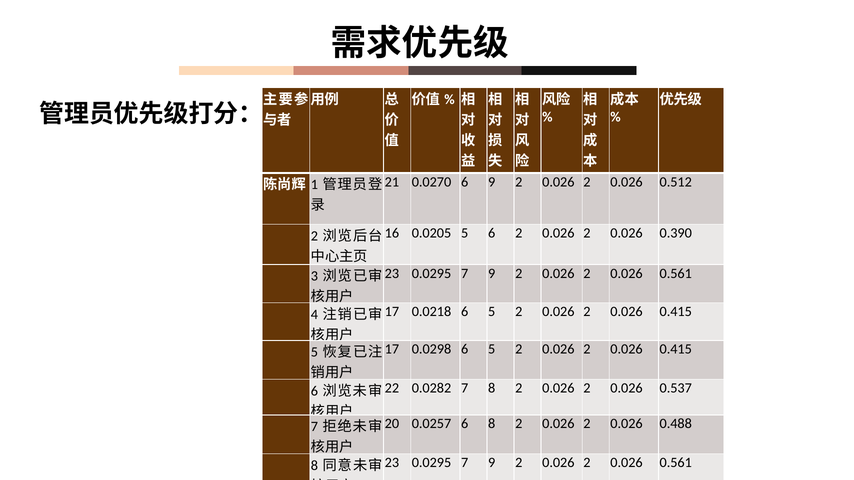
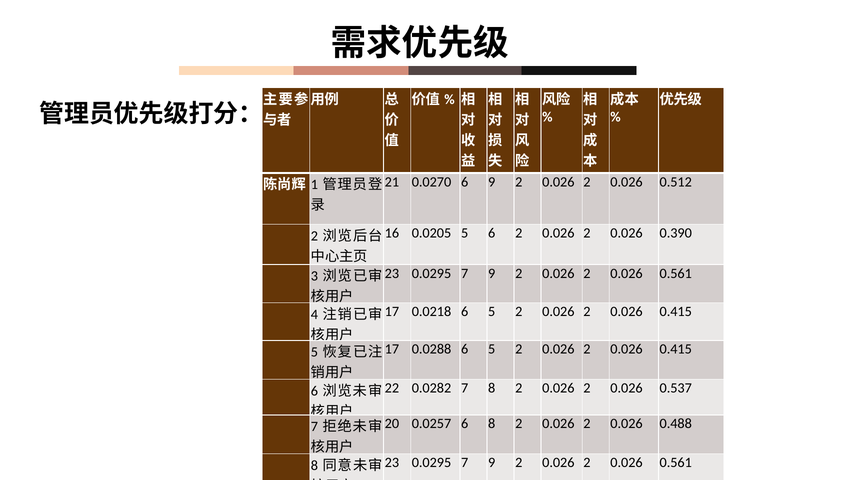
0.0298: 0.0298 -> 0.0288
